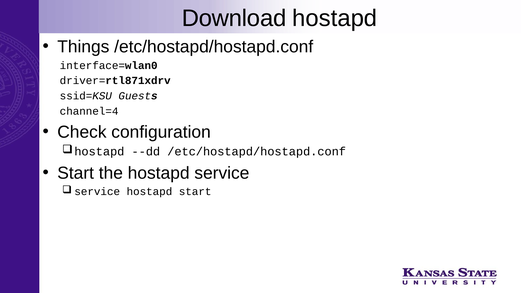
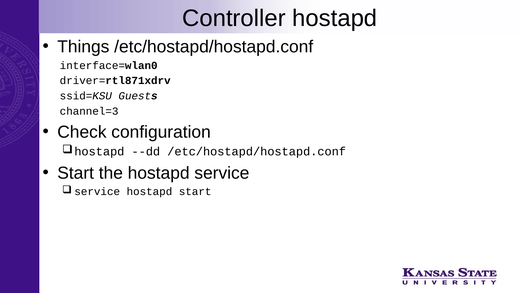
Download: Download -> Controller
channel=4: channel=4 -> channel=3
